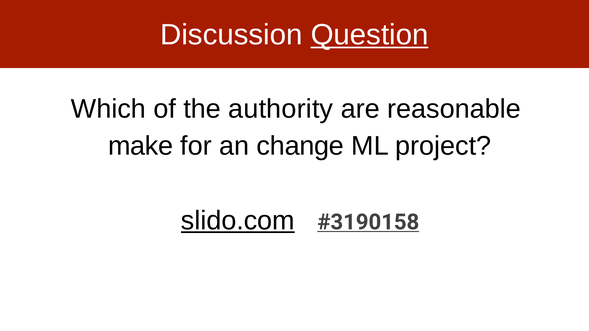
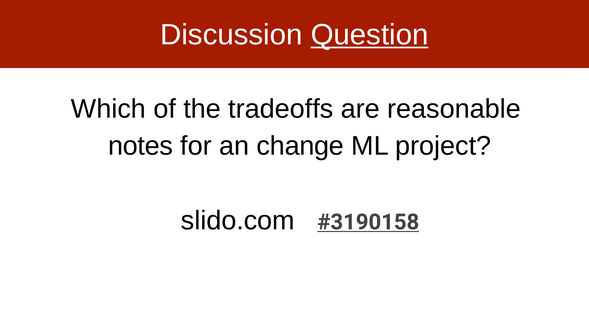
authority: authority -> tradeoffs
make: make -> notes
slido.com underline: present -> none
